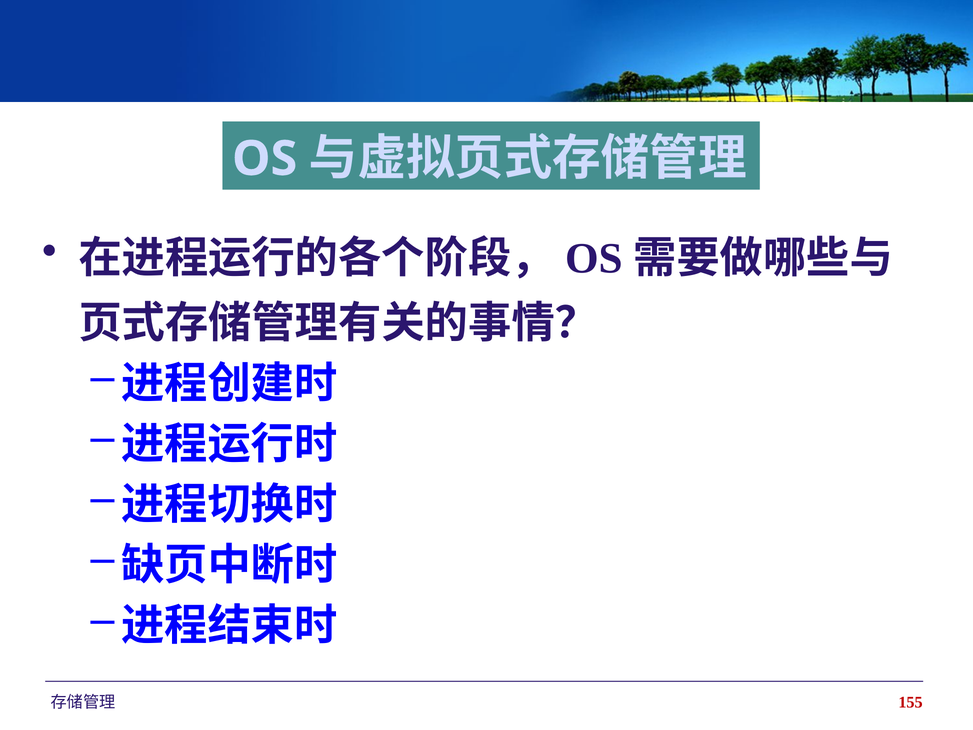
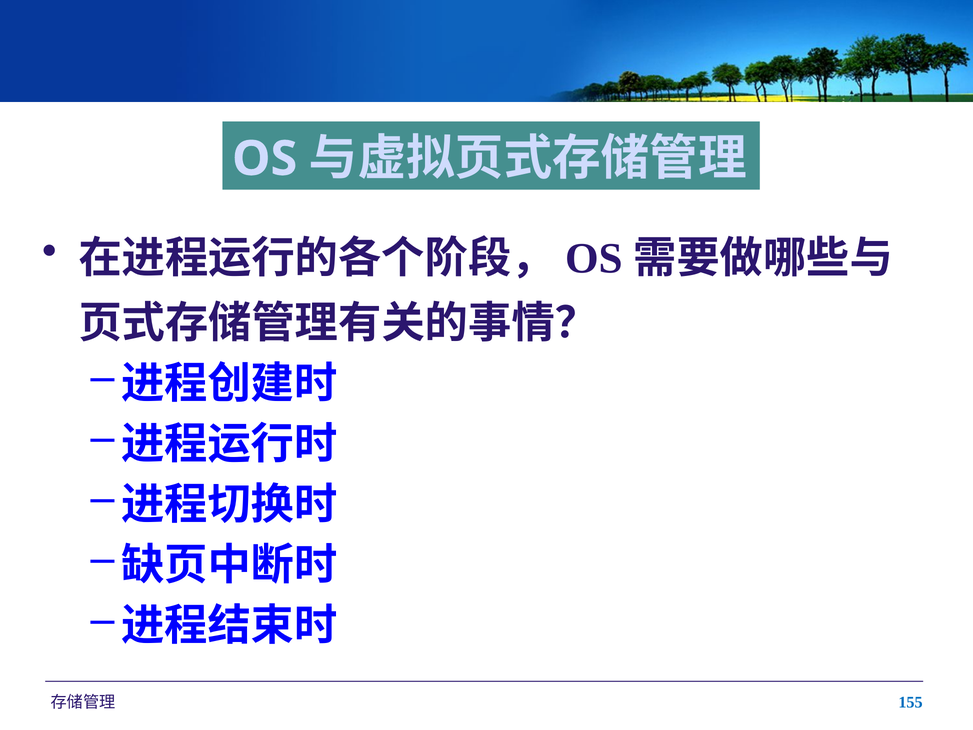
155 colour: red -> blue
